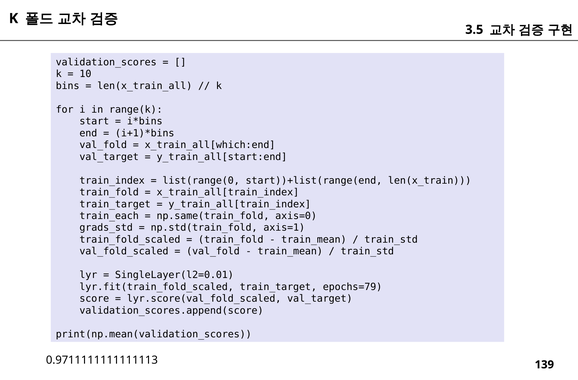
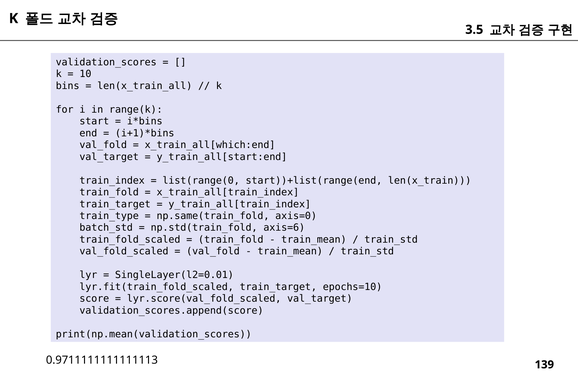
train_each: train_each -> train_type
grads_std: grads_std -> batch_std
axis=1: axis=1 -> axis=6
epochs=79: epochs=79 -> epochs=10
